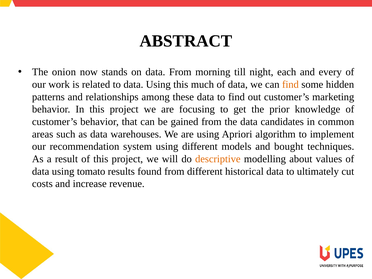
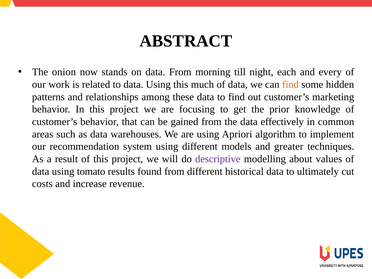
candidates: candidates -> effectively
bought: bought -> greater
descriptive colour: orange -> purple
